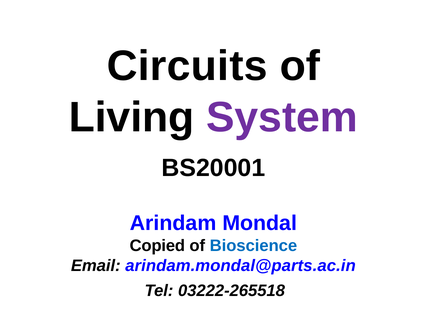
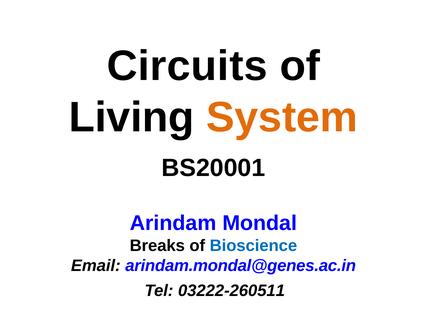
System colour: purple -> orange
Copied: Copied -> Breaks
arindam.mondal@parts.ac.in: arindam.mondal@parts.ac.in -> arindam.mondal@genes.ac.in
03222-265518: 03222-265518 -> 03222-260511
